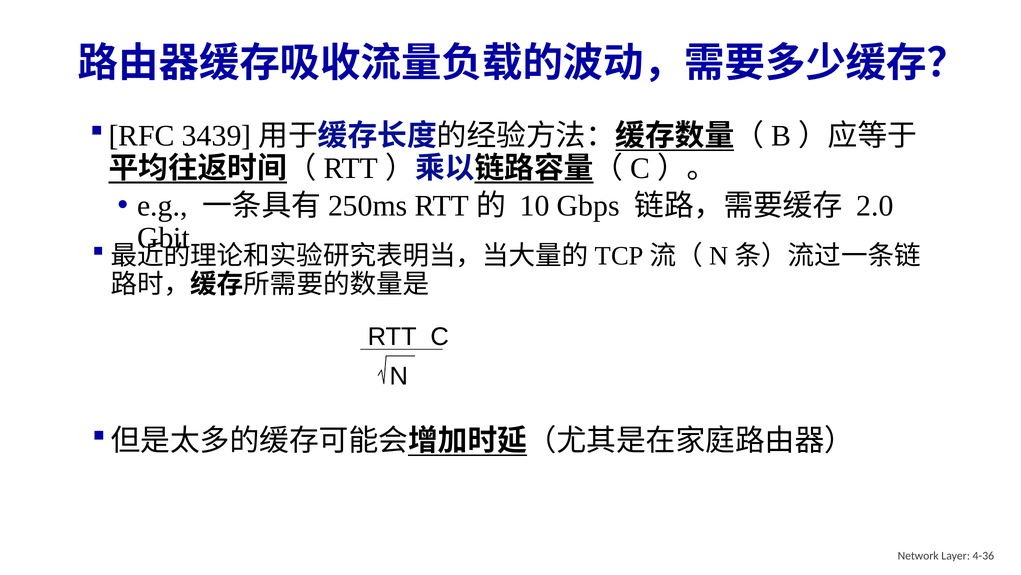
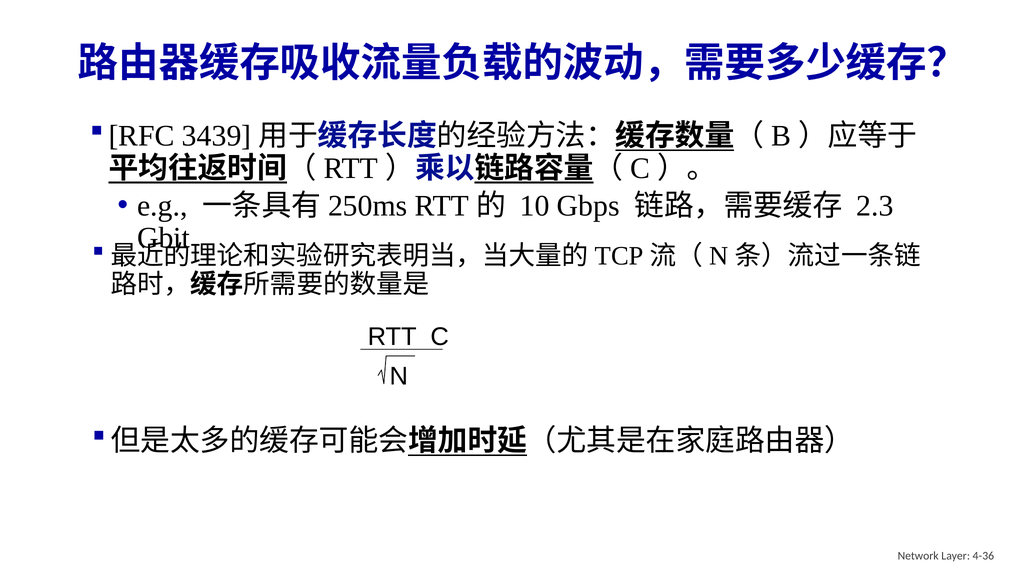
2.0: 2.0 -> 2.3
